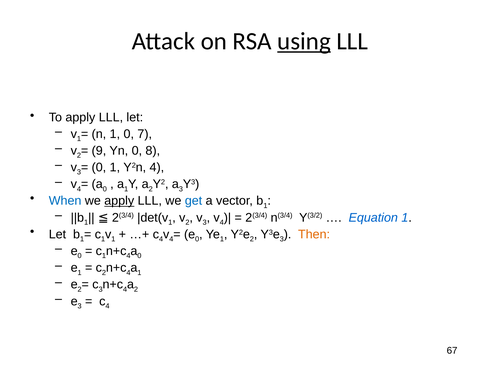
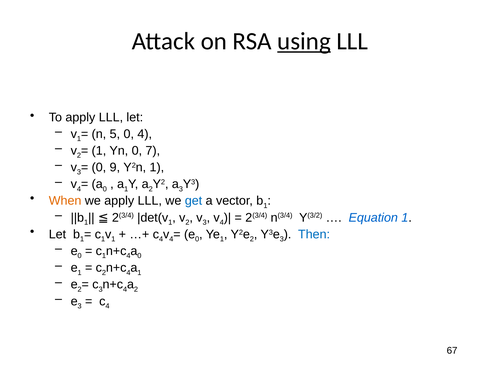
n 1: 1 -> 5
0 7: 7 -> 4
9 at (99, 151): 9 -> 1
8: 8 -> 7
0 1: 1 -> 9
Y2n 4: 4 -> 1
When colour: blue -> orange
apply at (119, 201) underline: present -> none
Then colour: orange -> blue
